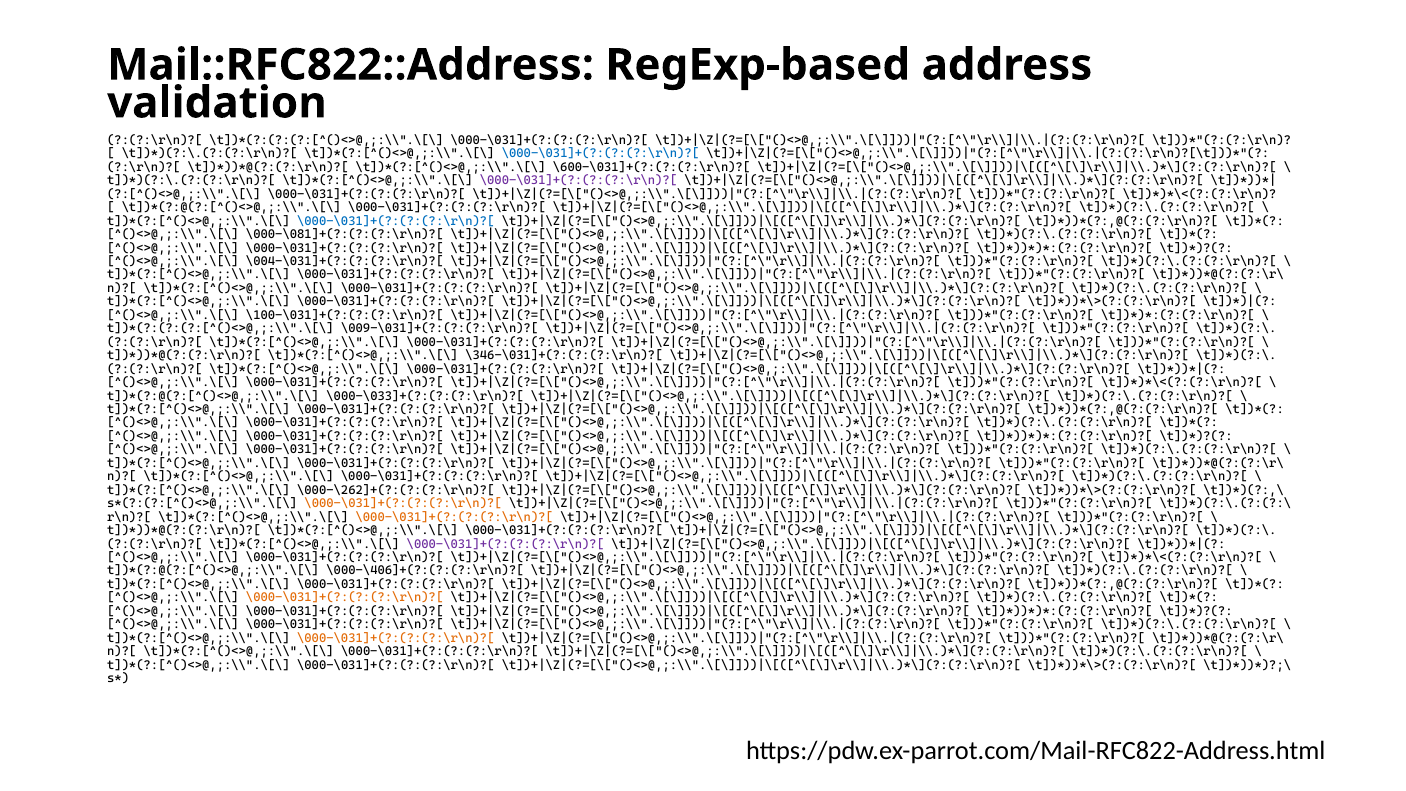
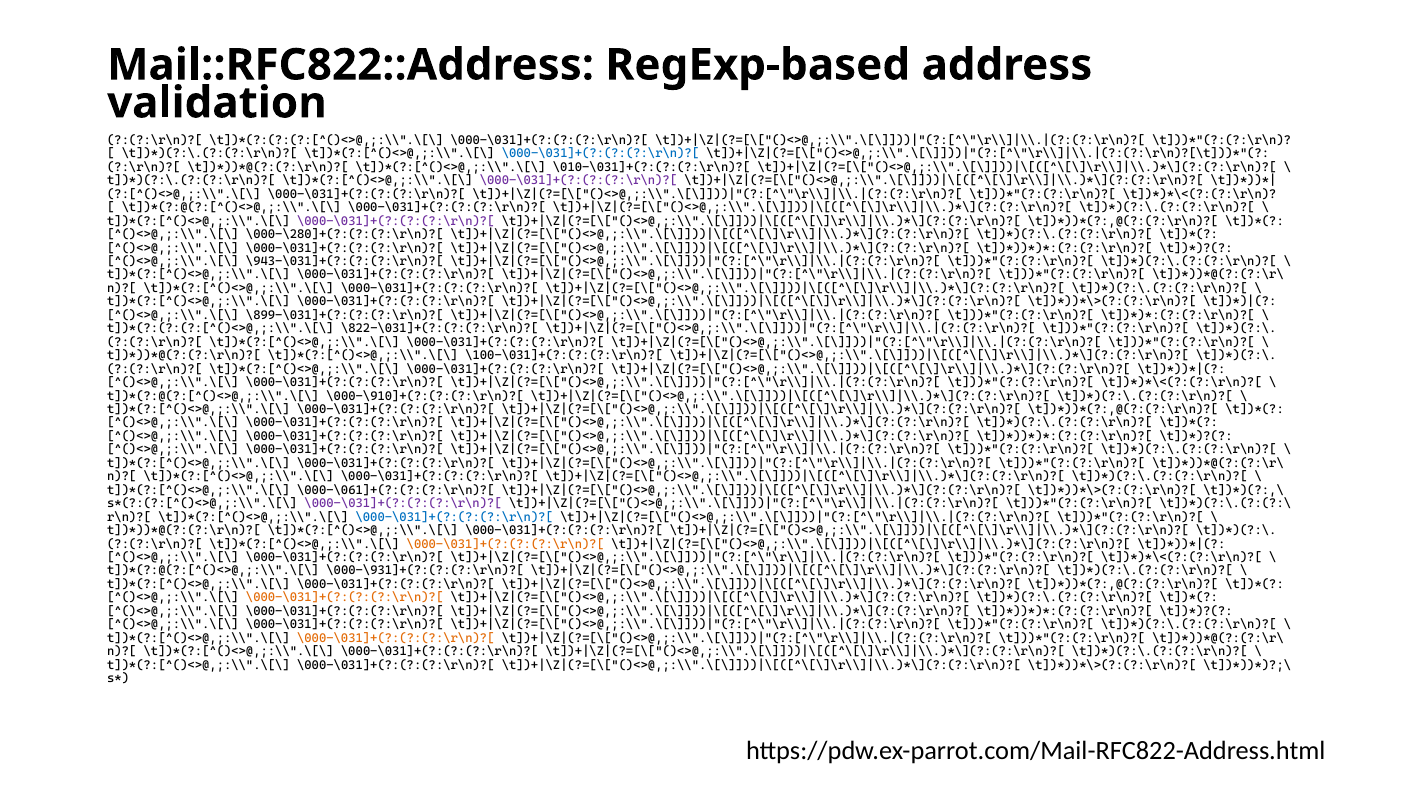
\600-\031]+(?:(?:(?:\r\n)?[: \600-\031]+(?:(?:(?:\r\n)?[ -> \010-\031]+(?:(?:(?:\r\n)?[
\000-\031]+(?:(?:(?:\r\n)?[ at (396, 221) colour: blue -> purple
\000-\081]+(?:(?:(?:\r\n)?[: \000-\081]+(?:(?:(?:\r\n)?[ -> \000-\280]+(?:(?:(?:\r\n)?[
\004-\031]+(?:(?:(?:\r\n)?[: \004-\031]+(?:(?:(?:\r\n)?[ -> \943-\031]+(?:(?:(?:\r\n)?[
\100-\031]+(?:(?:(?:\r\n)?[: \100-\031]+(?:(?:(?:\r\n)?[ -> \899-\031]+(?:(?:(?:\r\n)?[
\009-\031]+(?:(?:(?:\r\n)?[: \009-\031]+(?:(?:(?:\r\n)?[ -> \822-\031]+(?:(?:(?:\r\n)?[
\346-\031]+(?:(?:(?:\r\n)?[: \346-\031]+(?:(?:(?:\r\n)?[ -> \100-\031]+(?:(?:(?:\r\n)?[
\000-\033]+(?:(?:(?:\r\n)?[: \000-\033]+(?:(?:(?:\r\n)?[ -> \000-\910]+(?:(?:(?:\r\n)?[
\000-\262]+(?:(?:(?:\r\n)?[: \000-\262]+(?:(?:(?:\r\n)?[ -> \000-\061]+(?:(?:(?:\r\n)?[
\000-\031]+(?:(?:(?:\r\n)?[ at (403, 503) colour: orange -> purple
\000-\031]+(?:(?:(?:\r\n)?[ at (454, 517) colour: orange -> blue
\000-\031]+(?:(?:(?:\r\n)?[ at (505, 544) colour: purple -> orange
\000-\406]+(?:(?:(?:\r\n)?[: \000-\406]+(?:(?:(?:\r\n)?[ -> \000-\931]+(?:(?:(?:\r\n)?[
